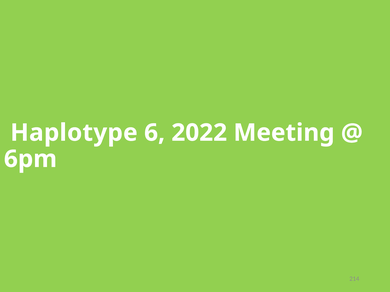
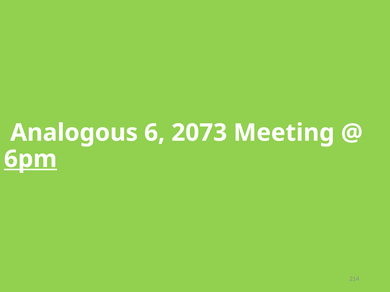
Haplotype: Haplotype -> Analogous
2022: 2022 -> 2073
6pm underline: none -> present
